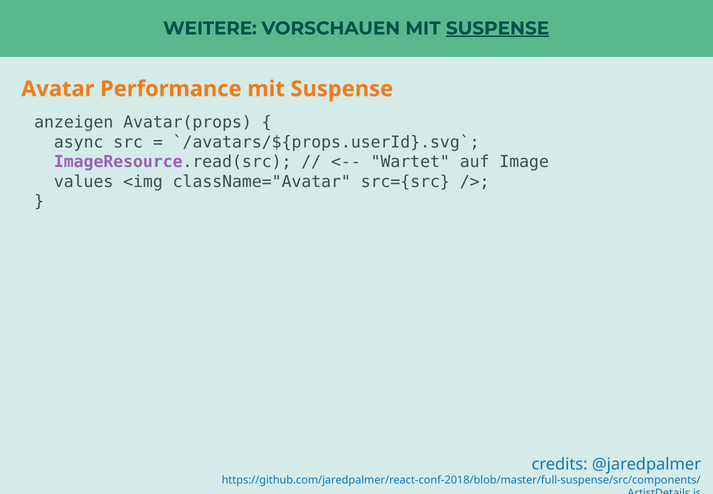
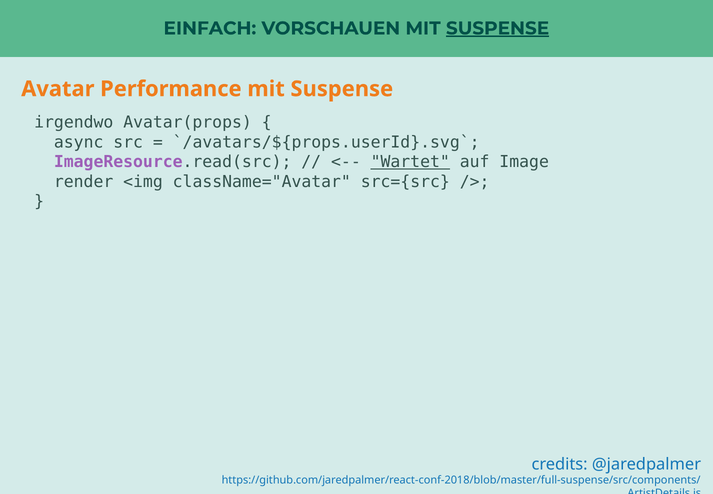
WEITERE: WEITERE -> EINFACH
anzeigen: anzeigen -> irgendwo
Wartet underline: none -> present
values: values -> render
